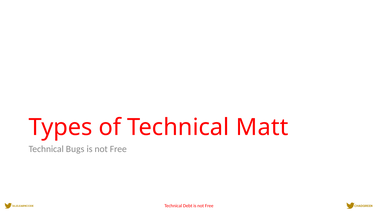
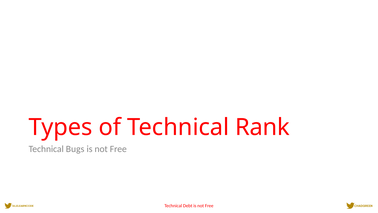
Matt: Matt -> Rank
